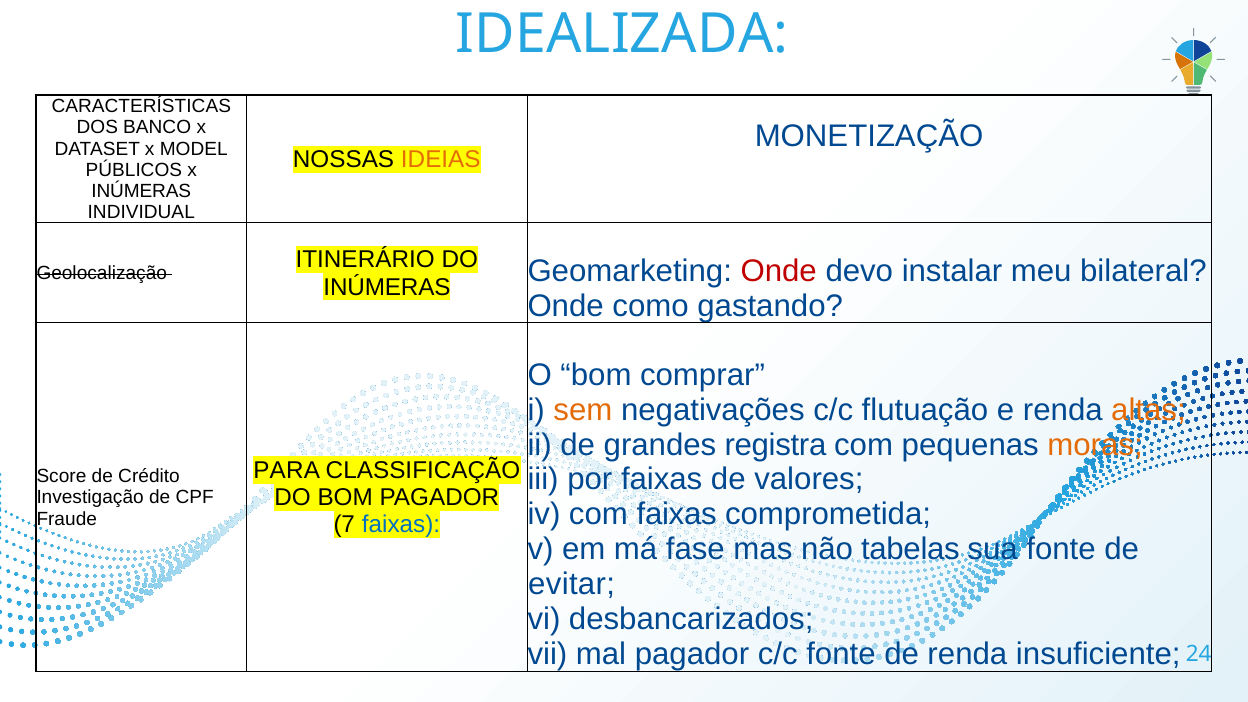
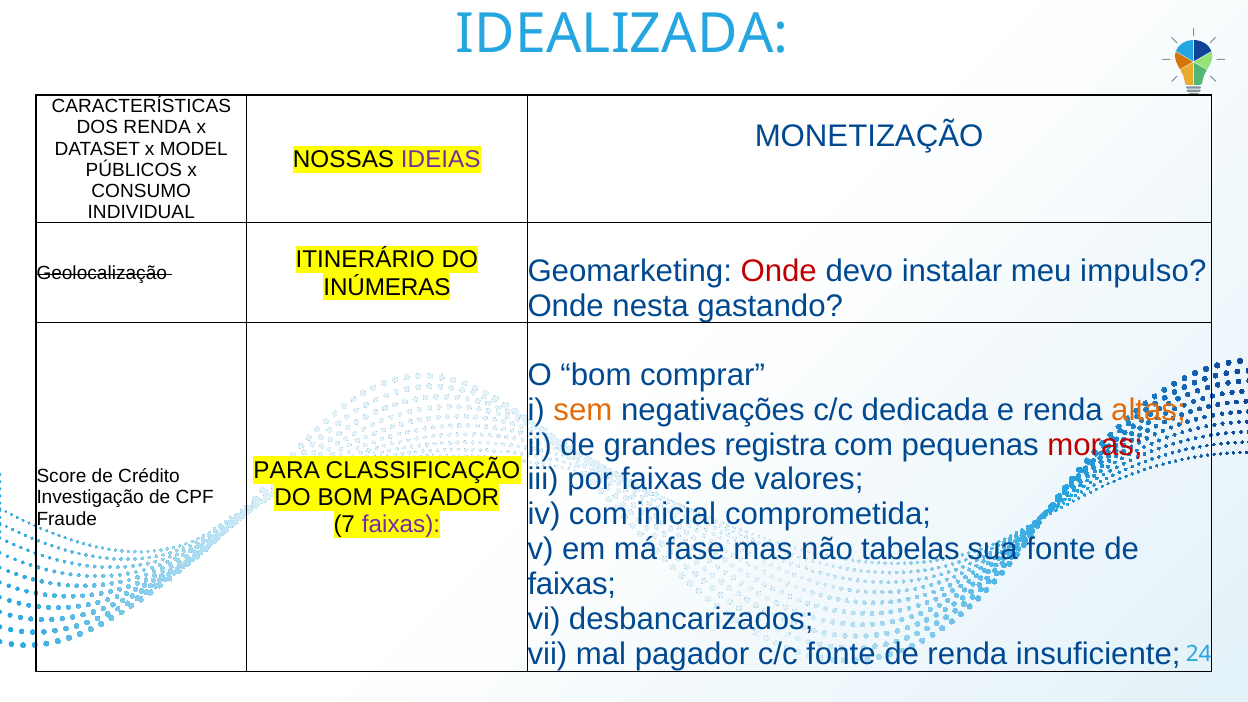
DOS BANCO: BANCO -> RENDA
IDEIAS colour: orange -> purple
INÚMERAS at (141, 191): INÚMERAS -> CONSUMO
bilateral: bilateral -> impulso
como: como -> nesta
flutuação: flutuação -> dedicada
moras colour: orange -> red
com faixas: faixas -> inicial
faixas at (401, 525) colour: blue -> purple
evitar at (572, 584): evitar -> faixas
